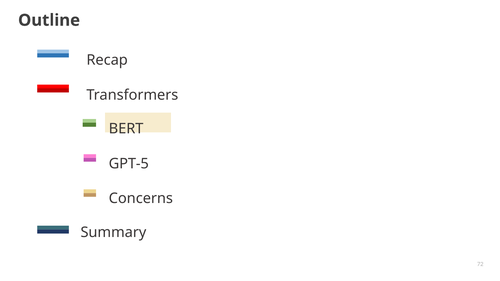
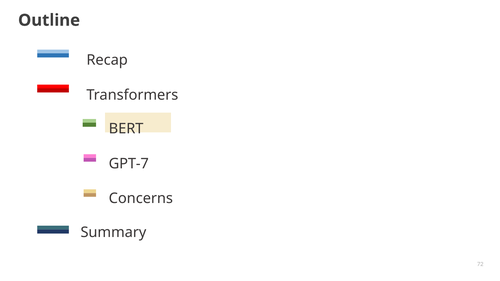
GPT-5: GPT-5 -> GPT-7
